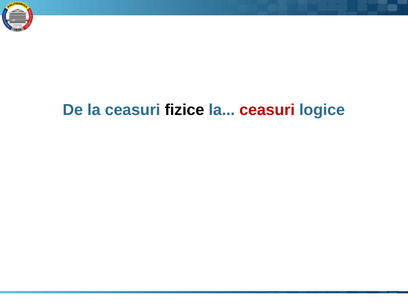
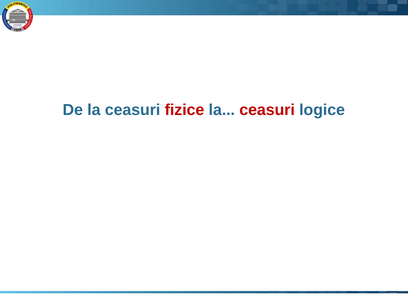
fizice colour: black -> red
